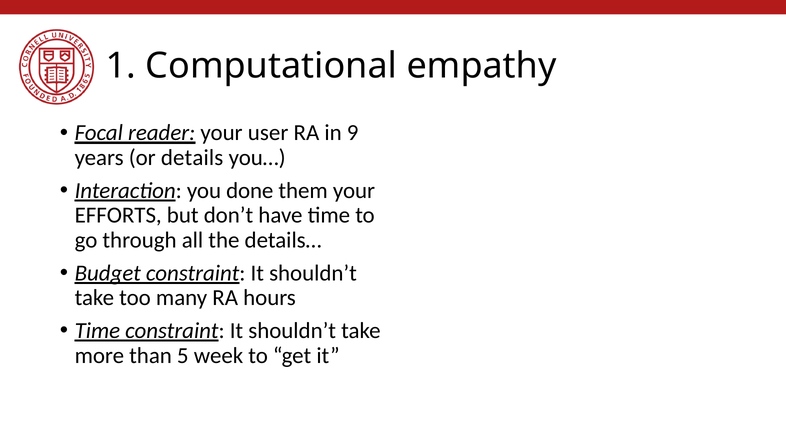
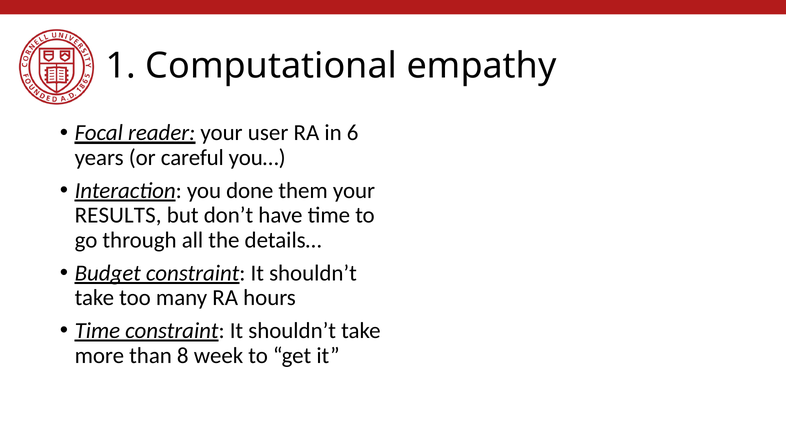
9: 9 -> 6
details: details -> careful
EFFORTS: EFFORTS -> RESULTS
5: 5 -> 8
